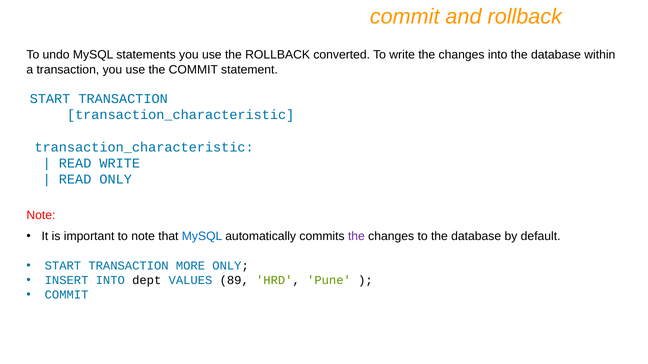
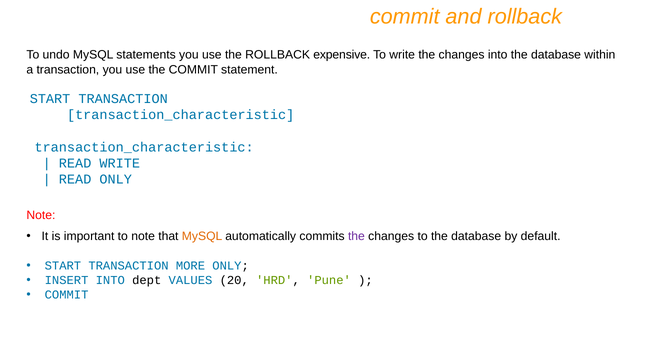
converted: converted -> expensive
MySQL at (202, 237) colour: blue -> orange
89: 89 -> 20
